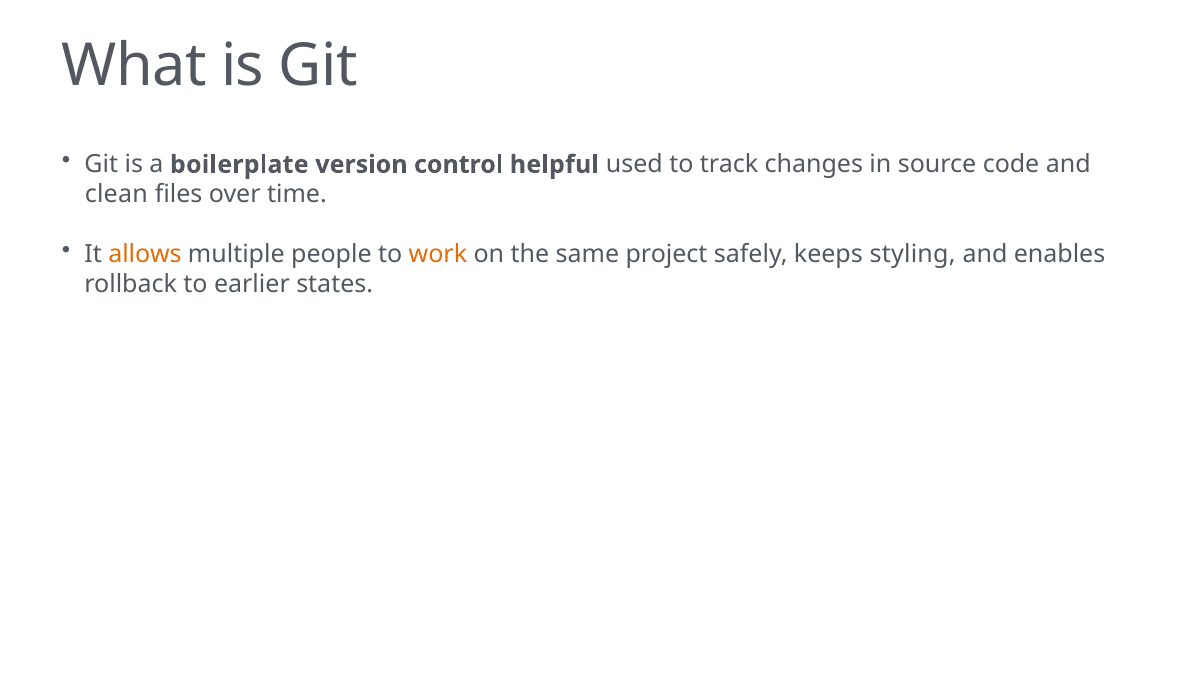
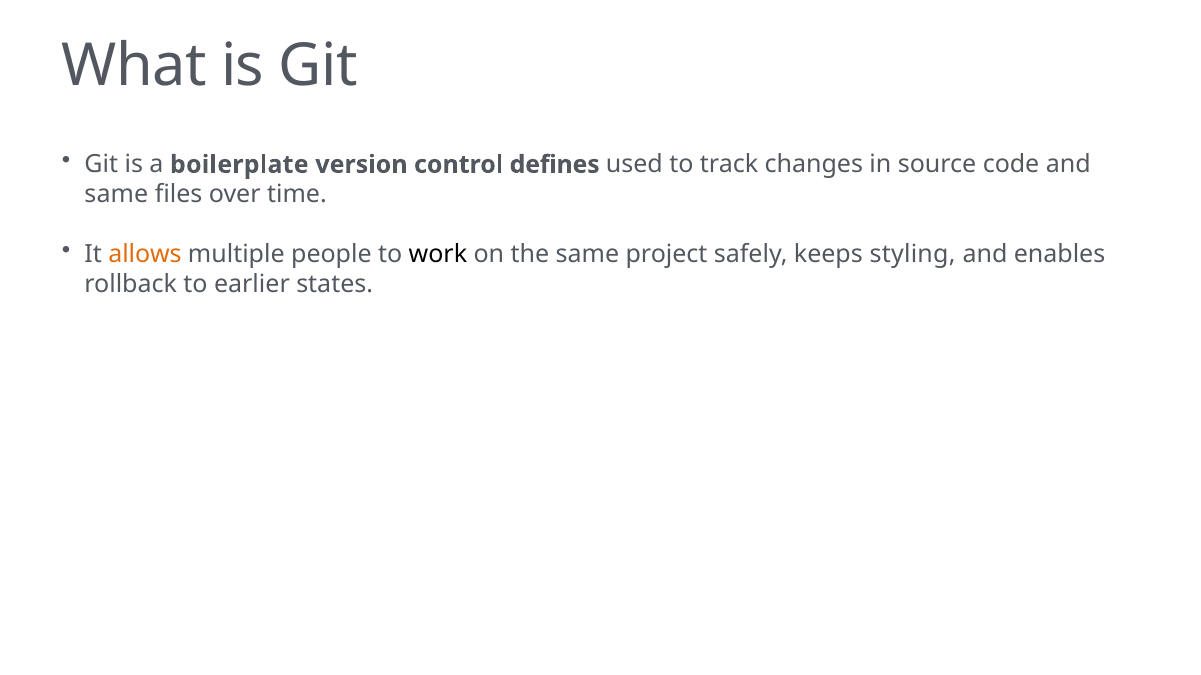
helpful: helpful -> defines
clean at (116, 195): clean -> same
work colour: orange -> black
